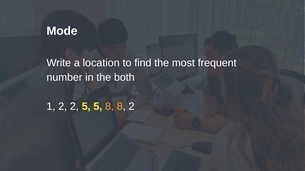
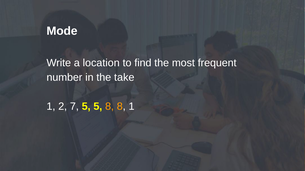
both: both -> take
2 2: 2 -> 7
8 2: 2 -> 1
